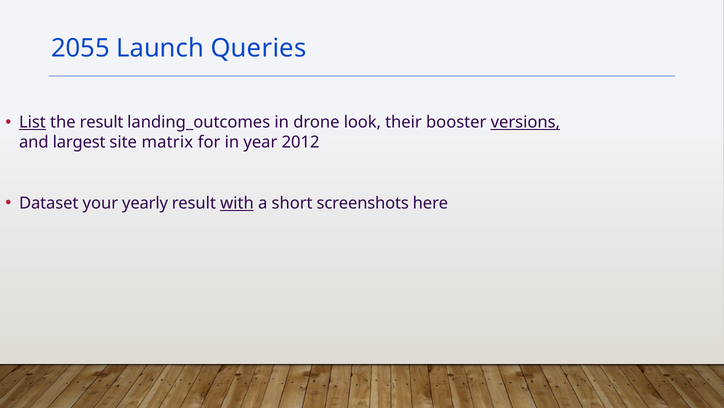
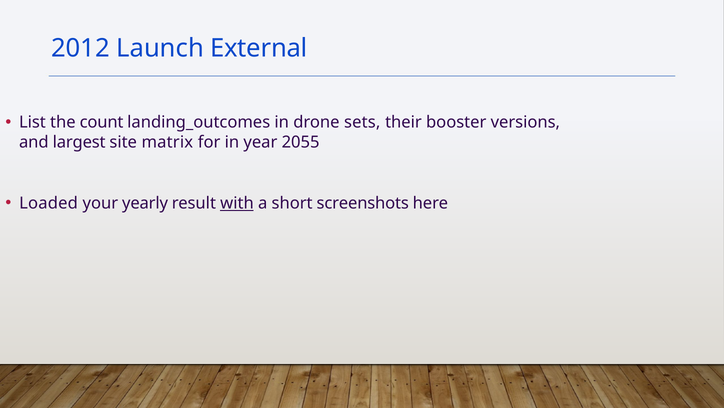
2055: 2055 -> 2012
Queries: Queries -> External
List underline: present -> none
the result: result -> count
look: look -> sets
versions underline: present -> none
2012: 2012 -> 2055
Dataset: Dataset -> Loaded
